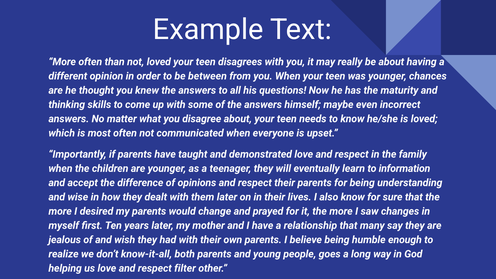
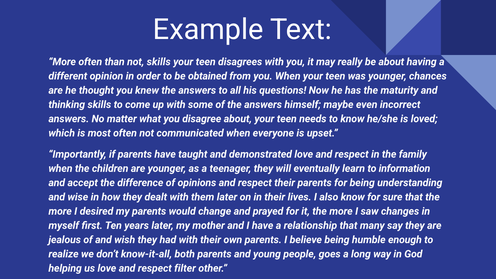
not loved: loved -> skills
between: between -> obtained
